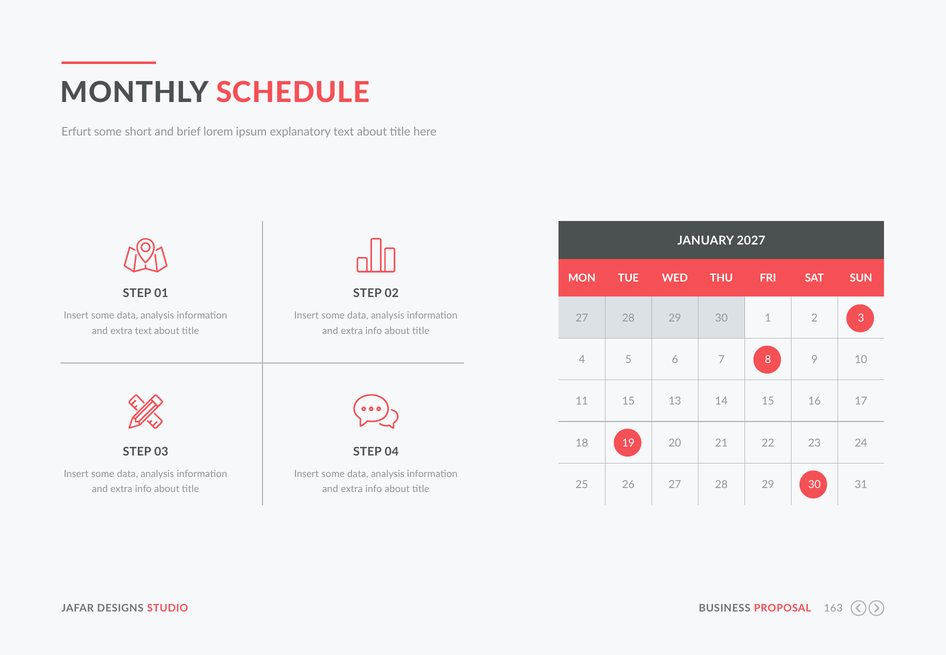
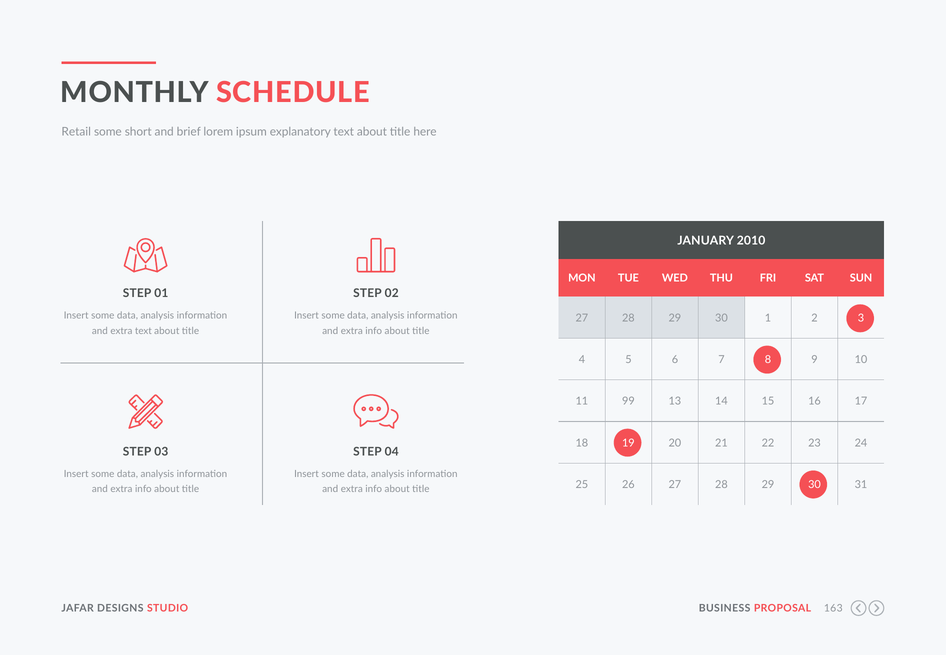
Erfurt: Erfurt -> Retail
2027: 2027 -> 2010
11 15: 15 -> 99
